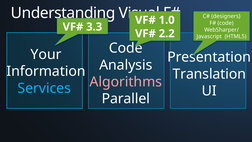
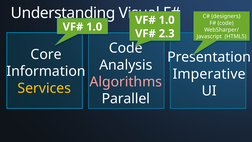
3.3 at (94, 27): 3.3 -> 1.0
2.2: 2.2 -> 2.3
Your: Your -> Core
Translation: Translation -> Imperative
Services colour: light blue -> yellow
